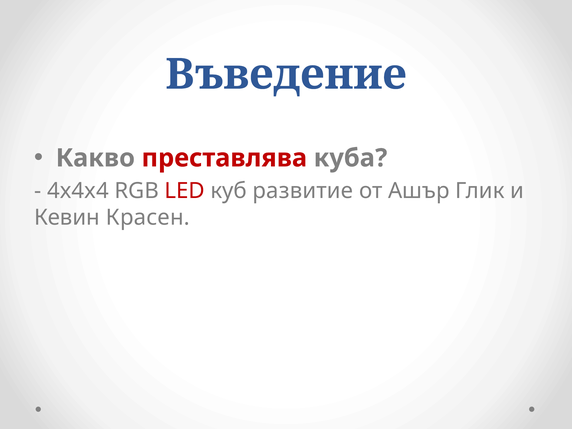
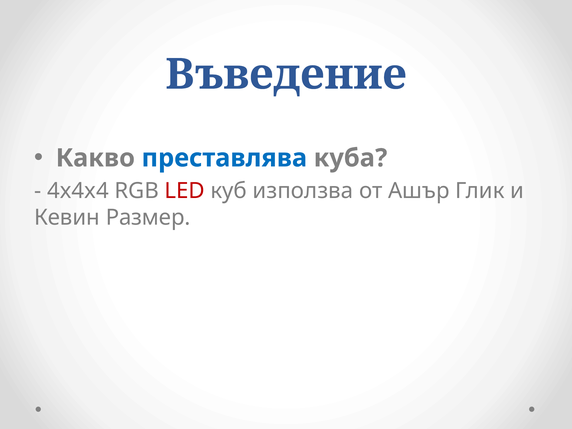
преставлява colour: red -> blue
развитие: развитие -> използва
Красен: Красен -> Размер
